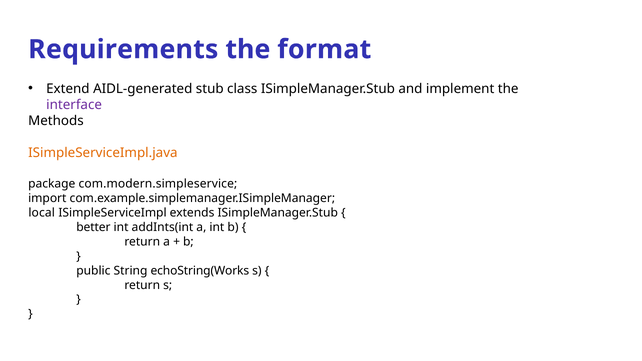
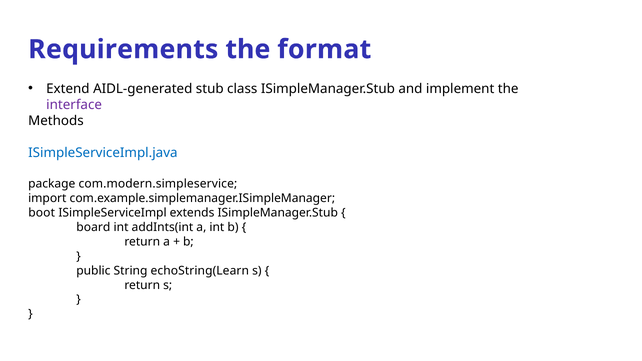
ISimpleServiceImpl.java colour: orange -> blue
local: local -> boot
better: better -> board
echoString(Works: echoString(Works -> echoString(Learn
